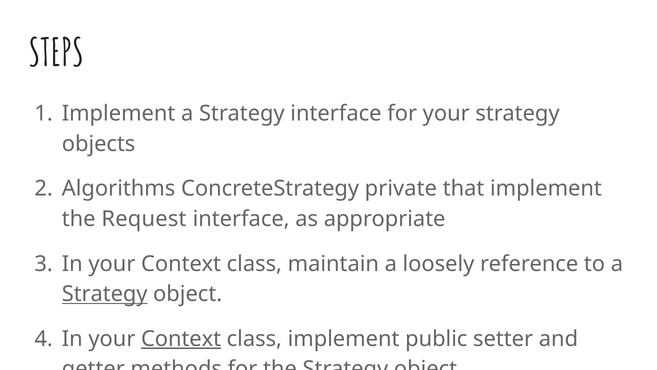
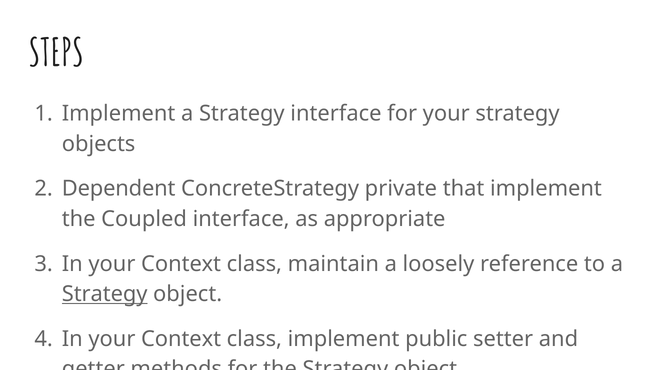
Algorithms: Algorithms -> Dependent
Request: Request -> Coupled
Context at (181, 338) underline: present -> none
